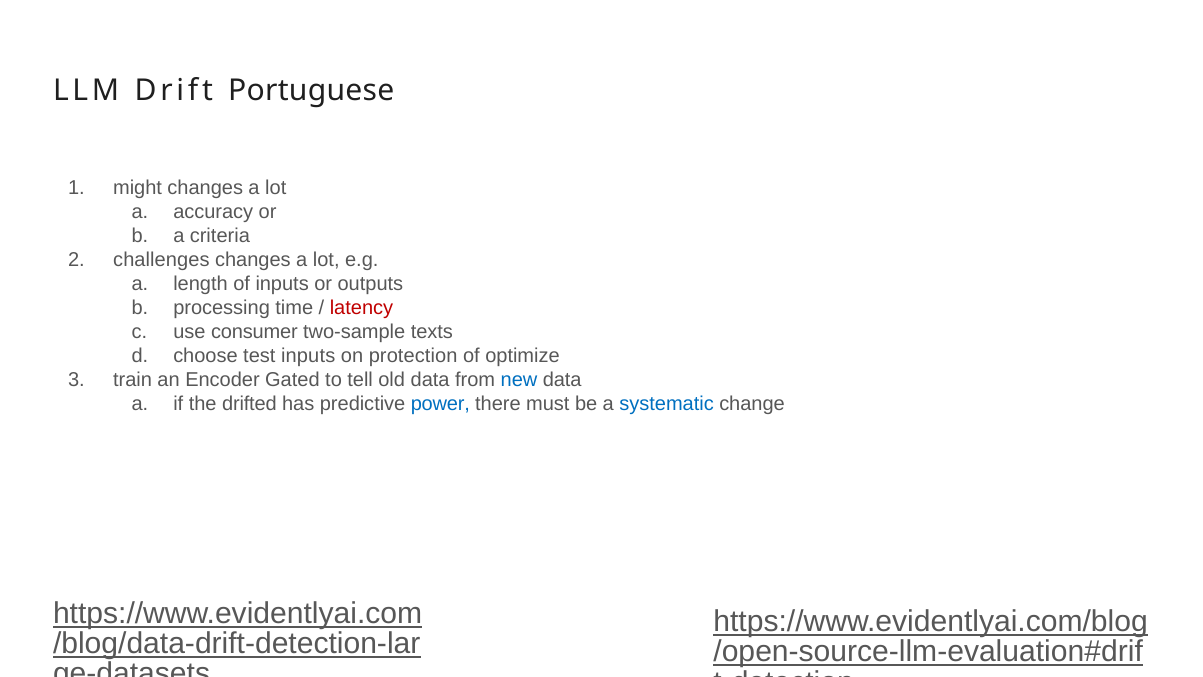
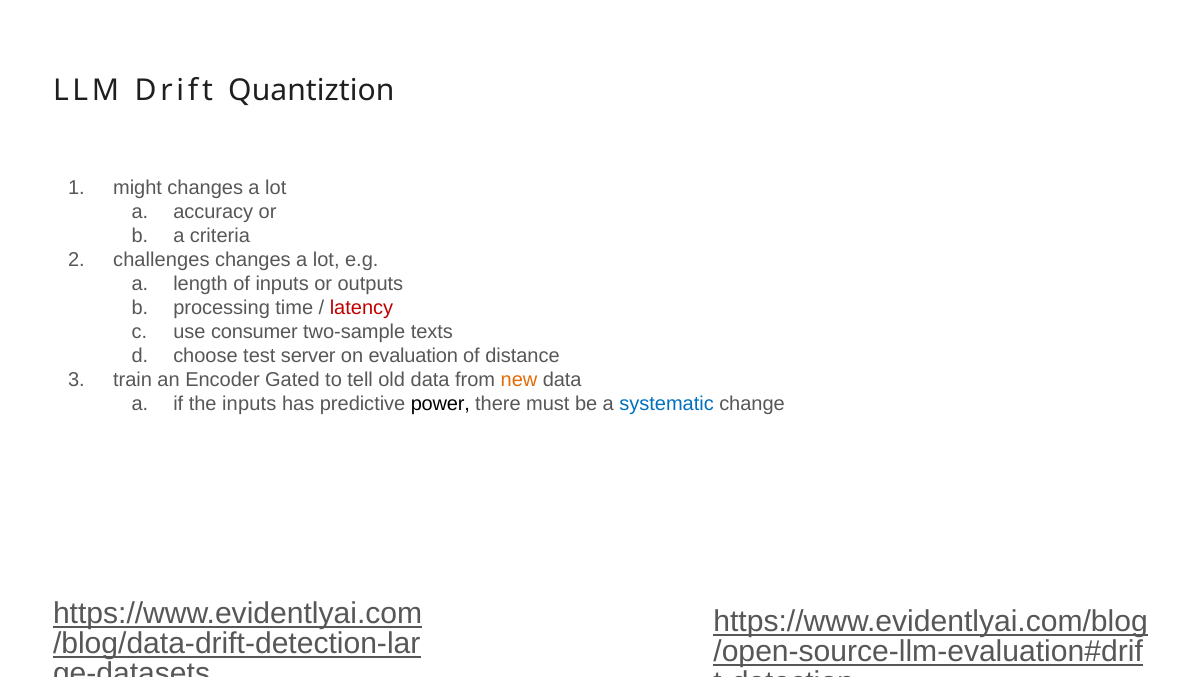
Portuguese: Portuguese -> Quantiztion
test inputs: inputs -> server
protection: protection -> evaluation
optimize: optimize -> distance
new colour: blue -> orange
the drifted: drifted -> inputs
power colour: blue -> black
